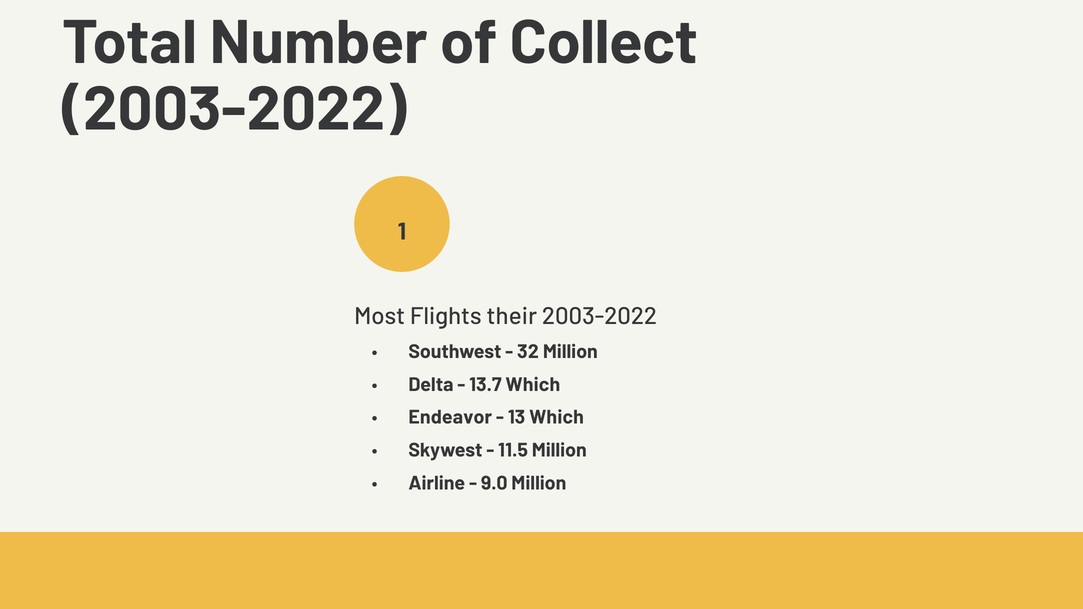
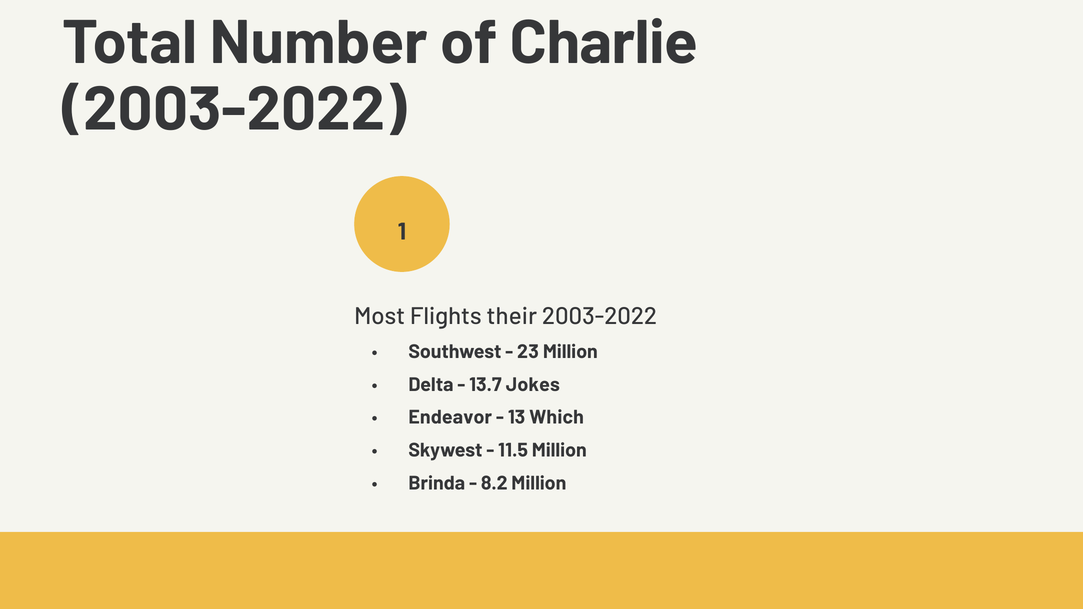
Collect: Collect -> Charlie
32: 32 -> 23
13.7 Which: Which -> Jokes
Airline: Airline -> Brinda
9.0: 9.0 -> 8.2
